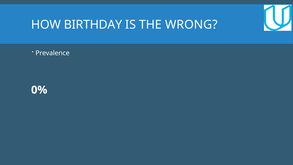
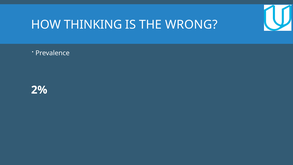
BIRTHDAY: BIRTHDAY -> THINKING
0%: 0% -> 2%
